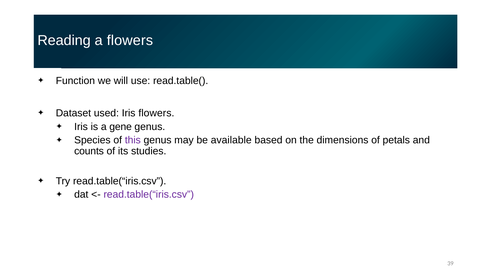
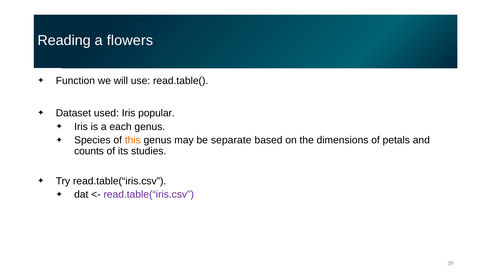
Iris flowers: flowers -> popular
gene: gene -> each
this colour: purple -> orange
available: available -> separate
